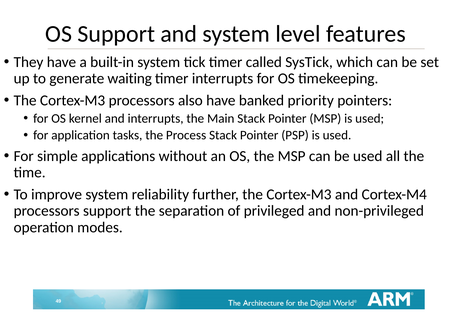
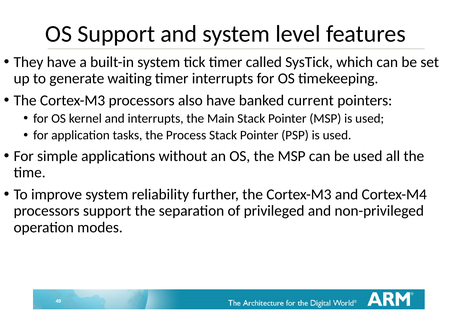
priority: priority -> current
